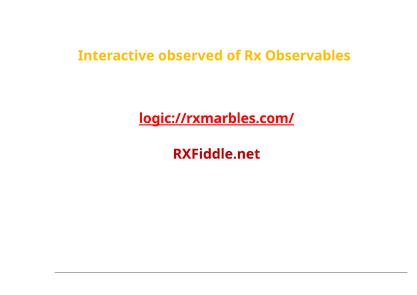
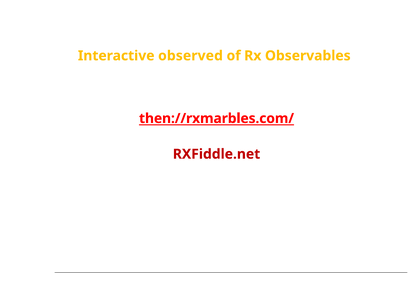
logic://rxmarbles.com/: logic://rxmarbles.com/ -> then://rxmarbles.com/
